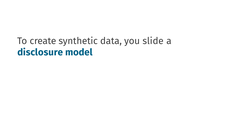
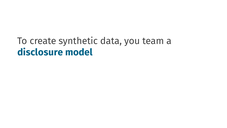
slide: slide -> team
